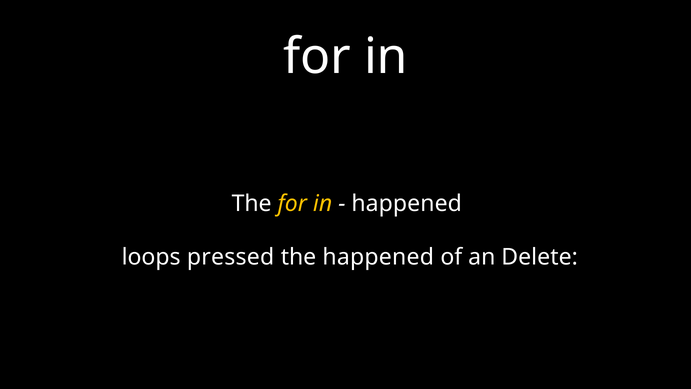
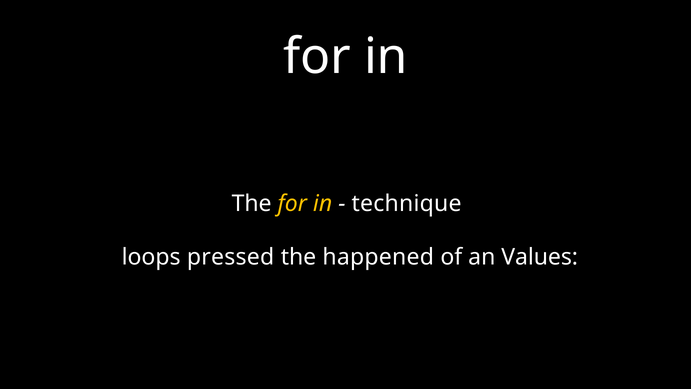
happened at (407, 203): happened -> technique
Delete: Delete -> Values
